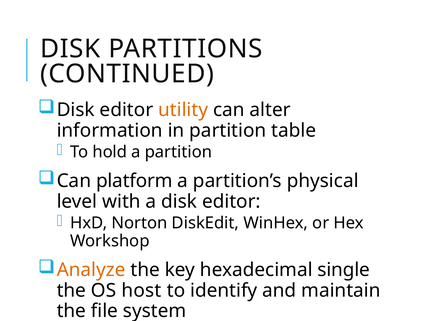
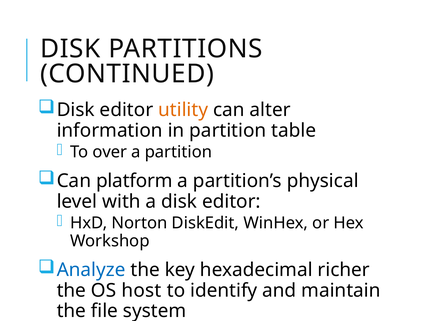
hold: hold -> over
Analyze colour: orange -> blue
single: single -> richer
